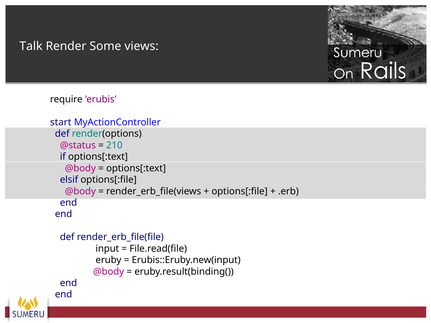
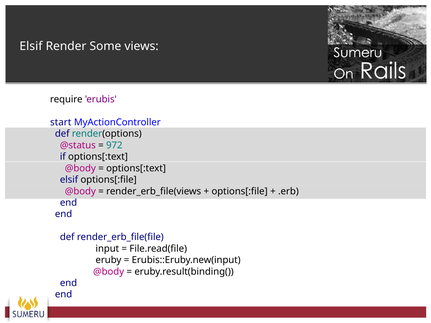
Talk at (31, 46): Talk -> Elsif
210: 210 -> 972
